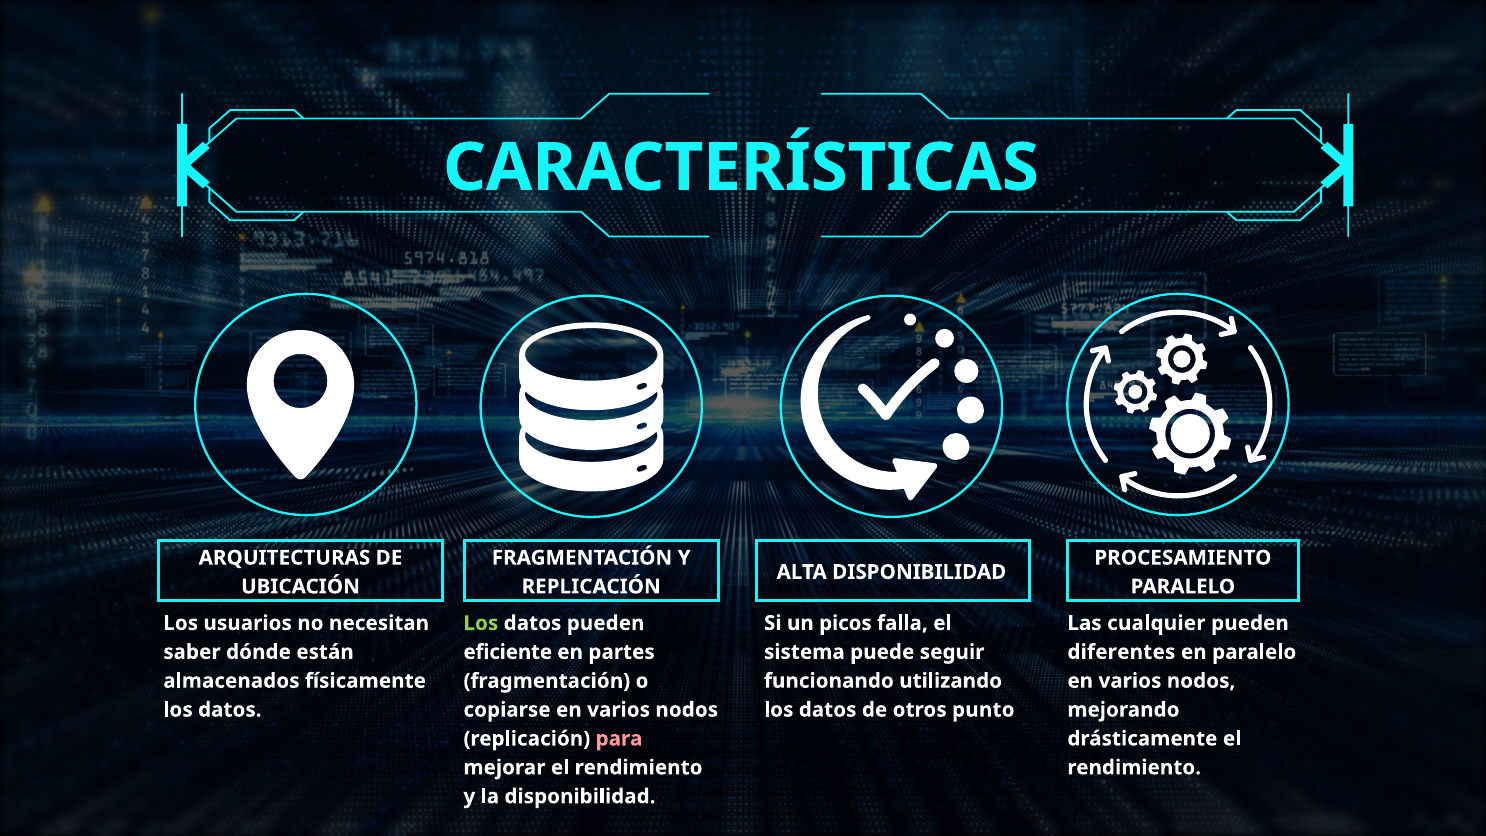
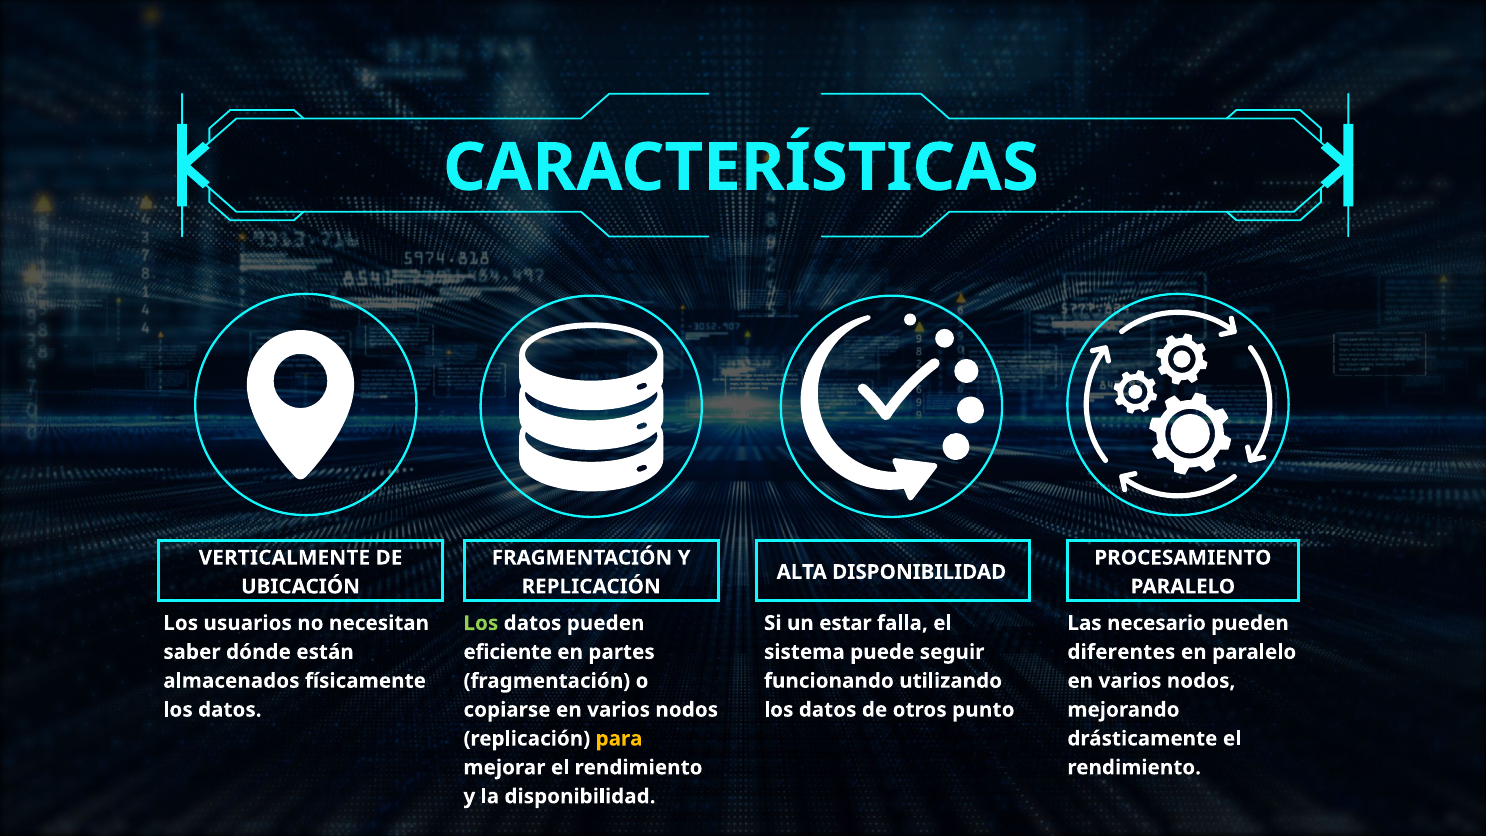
ARQUITECTURAS: ARQUITECTURAS -> VERTICALMENTE
picos: picos -> estar
cualquier: cualquier -> necesario
para colour: pink -> yellow
